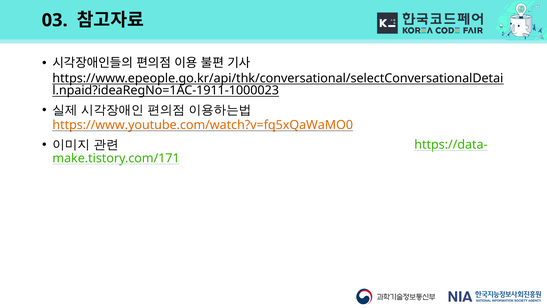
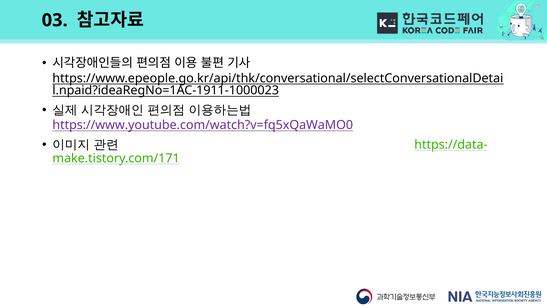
https://www.youtube.com/watch?v=fq5xQaWaMO0 colour: orange -> purple
